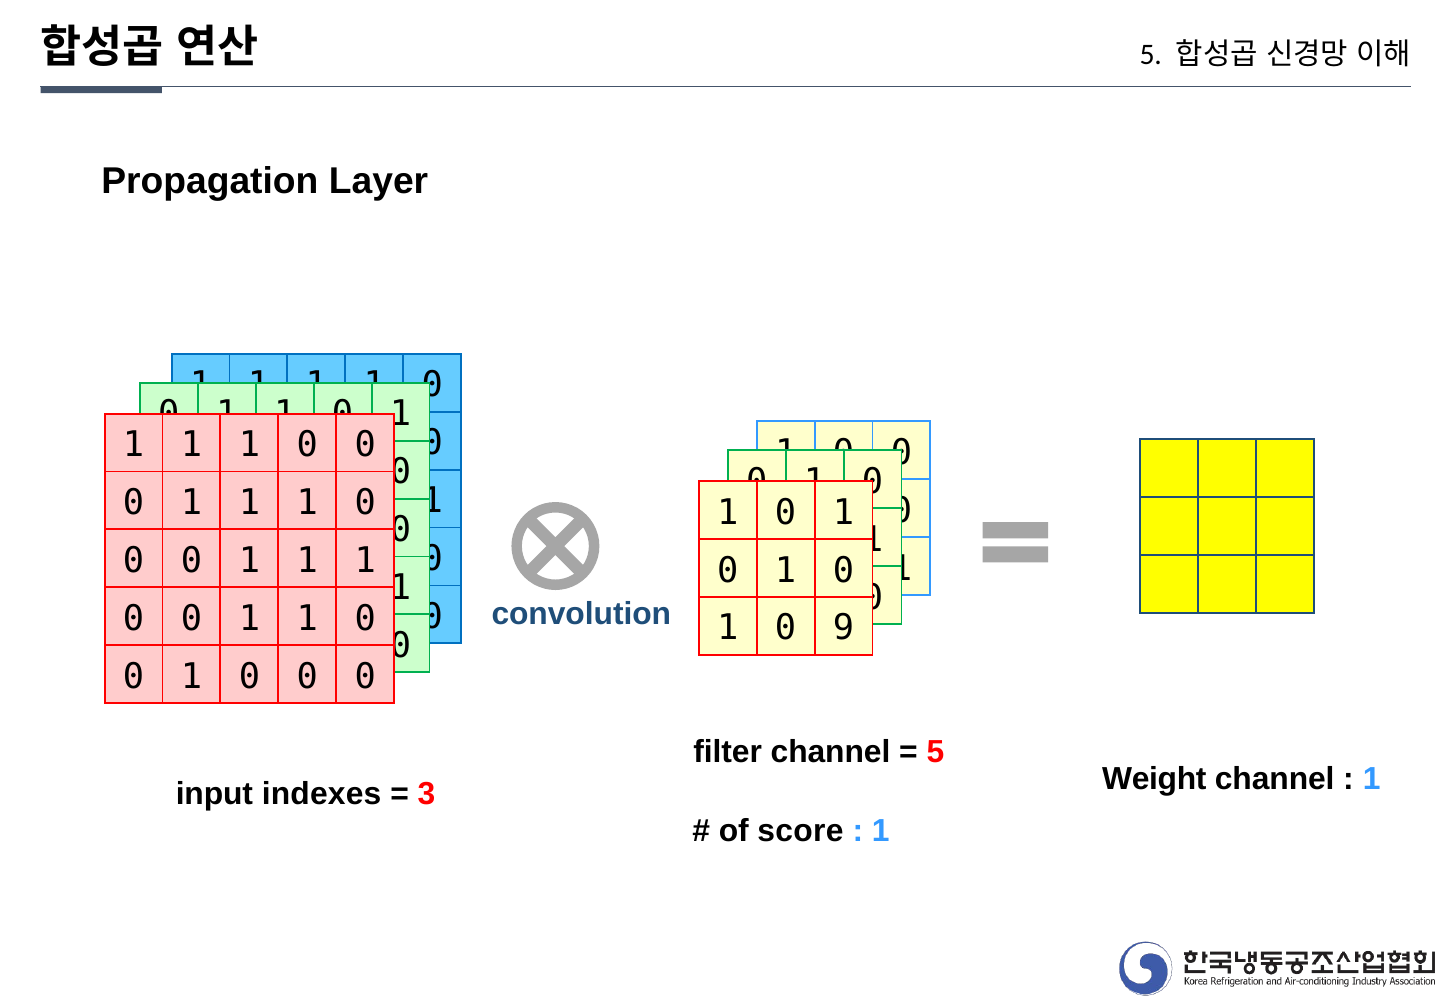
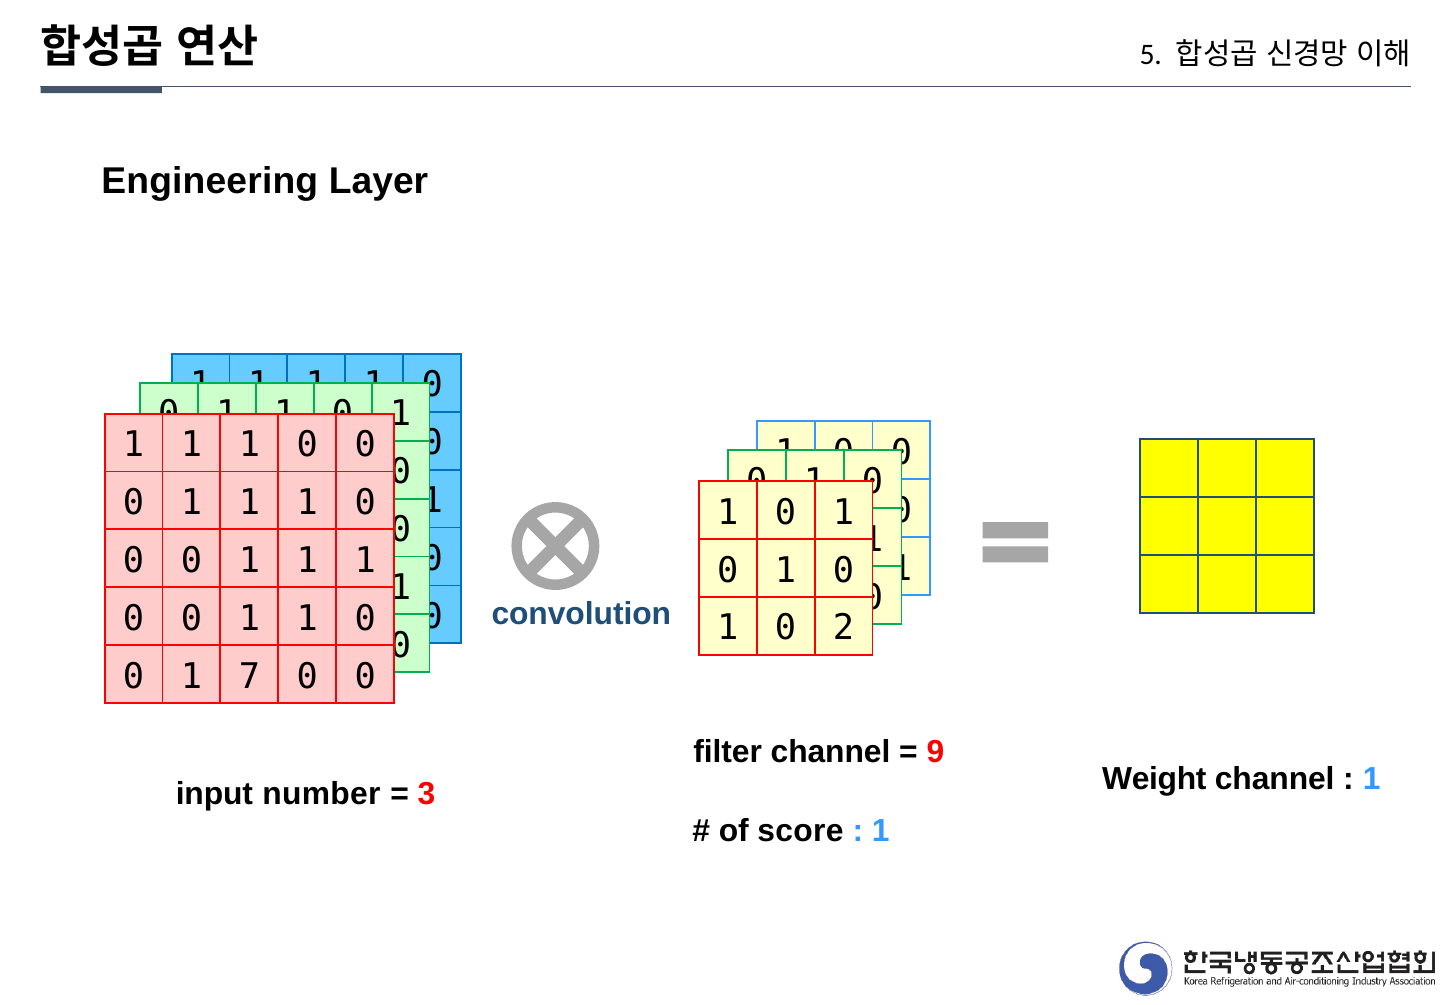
Propagation: Propagation -> Engineering
9: 9 -> 2
0 at (249, 676): 0 -> 7
5 at (935, 752): 5 -> 9
indexes: indexes -> number
